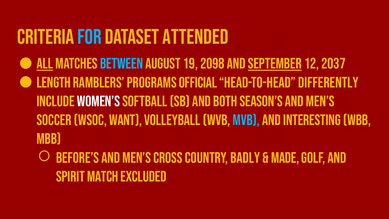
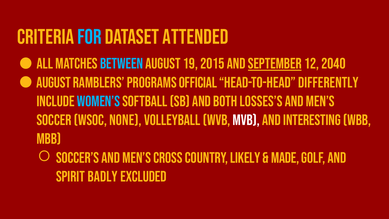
All underline: present -> none
2098: 2098 -> 2015
2037: 2037 -> 2040
Length at (54, 82): Length -> August
women’s colour: white -> light blue
season’s: season’s -> losses’s
WANT: WANT -> NONE
MVB colour: light blue -> white
Before’s: Before’s -> Soccer’s
badly: badly -> likely
match: match -> badly
